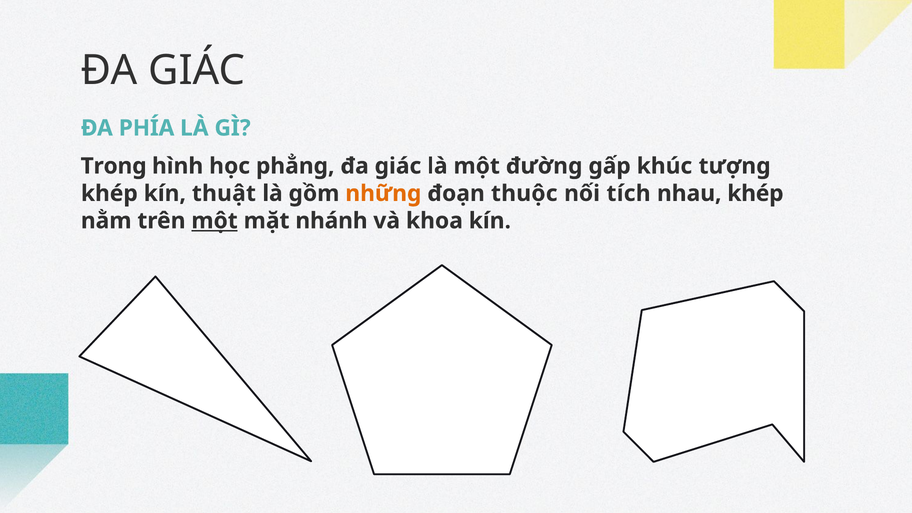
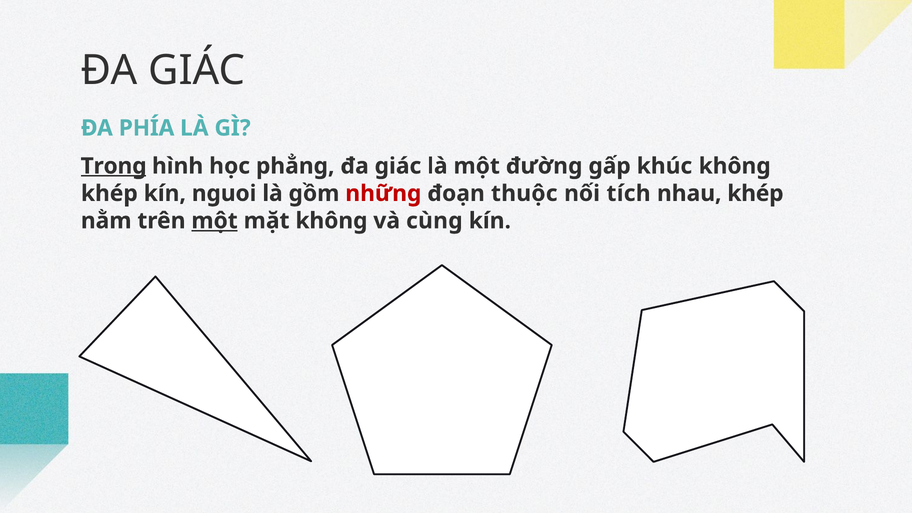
Trong underline: none -> present
khúc tượng: tượng -> không
thuật: thuật -> nguoi
những colour: orange -> red
mặt nhánh: nhánh -> không
khoa: khoa -> cùng
